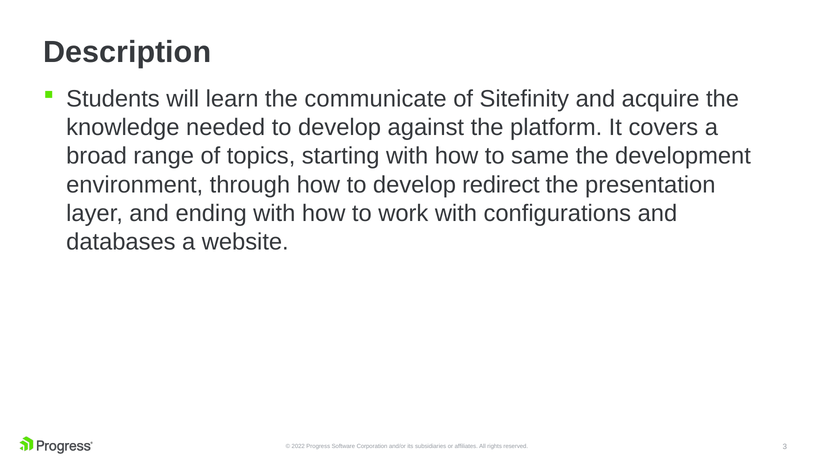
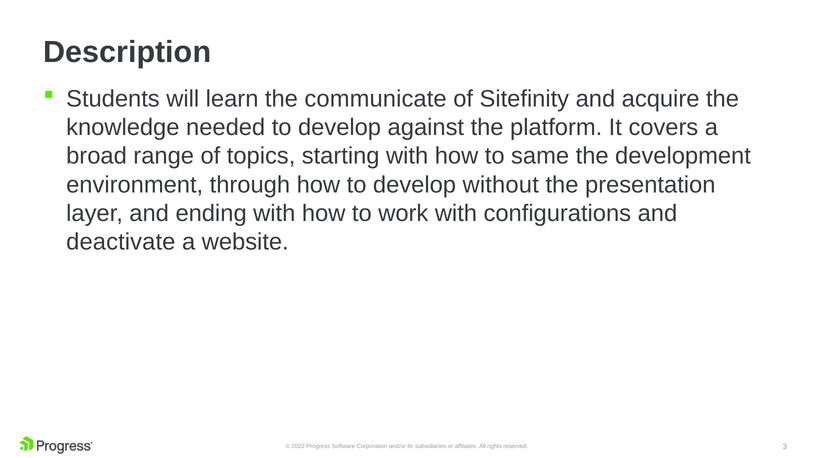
redirect: redirect -> without
databases: databases -> deactivate
